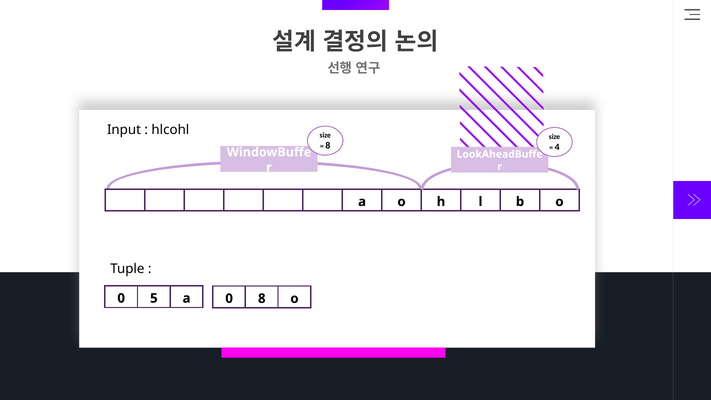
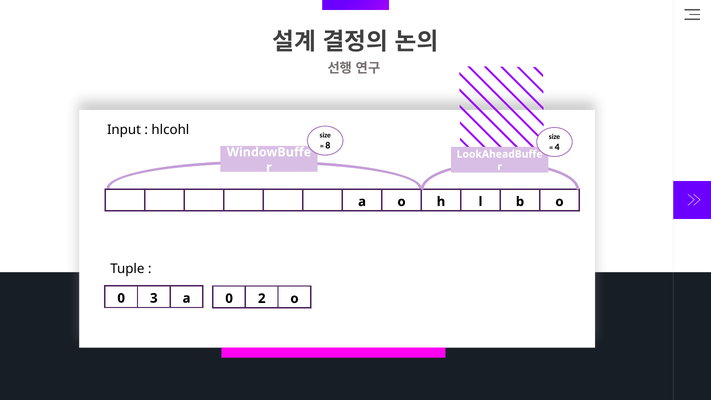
5: 5 -> 3
0 8: 8 -> 2
